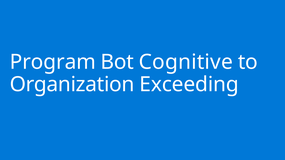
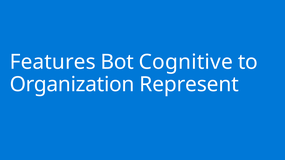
Program: Program -> Features
Exceeding: Exceeding -> Represent
